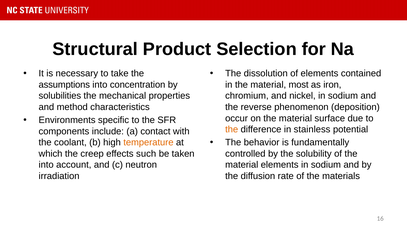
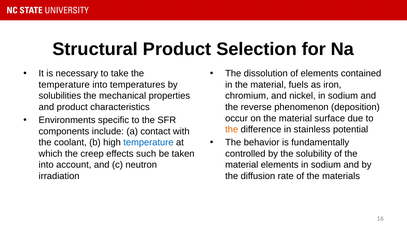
assumptions at (64, 85): assumptions -> temperature
concentration: concentration -> temperatures
most: most -> fuels
and method: method -> product
temperature at (148, 142) colour: orange -> blue
